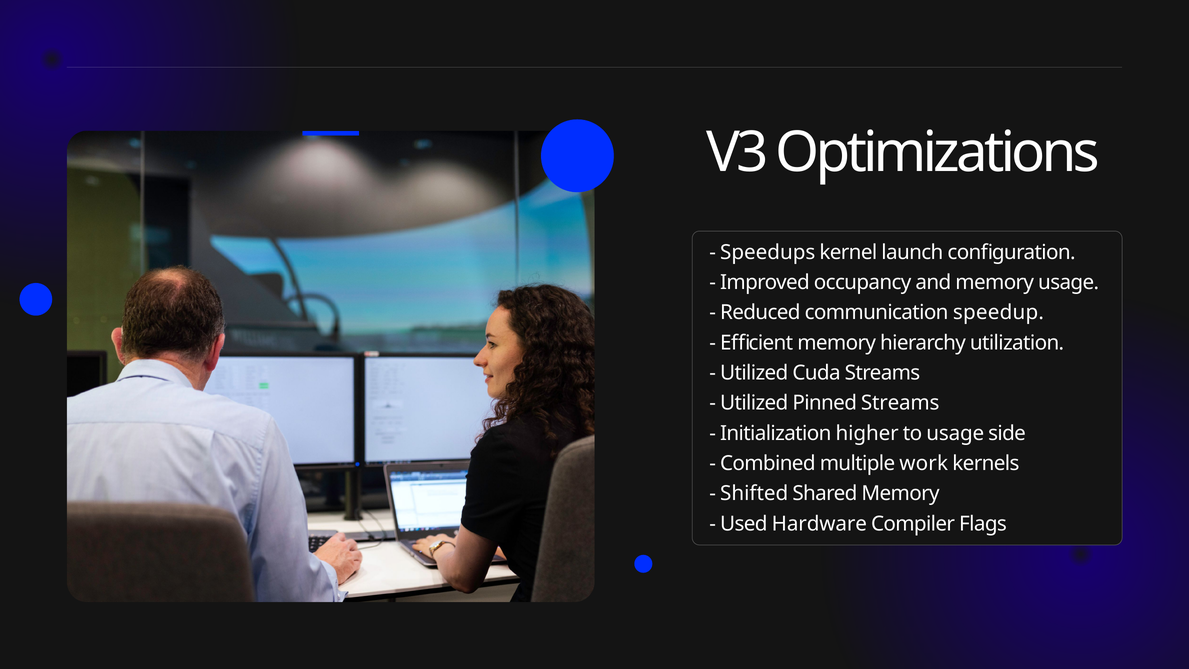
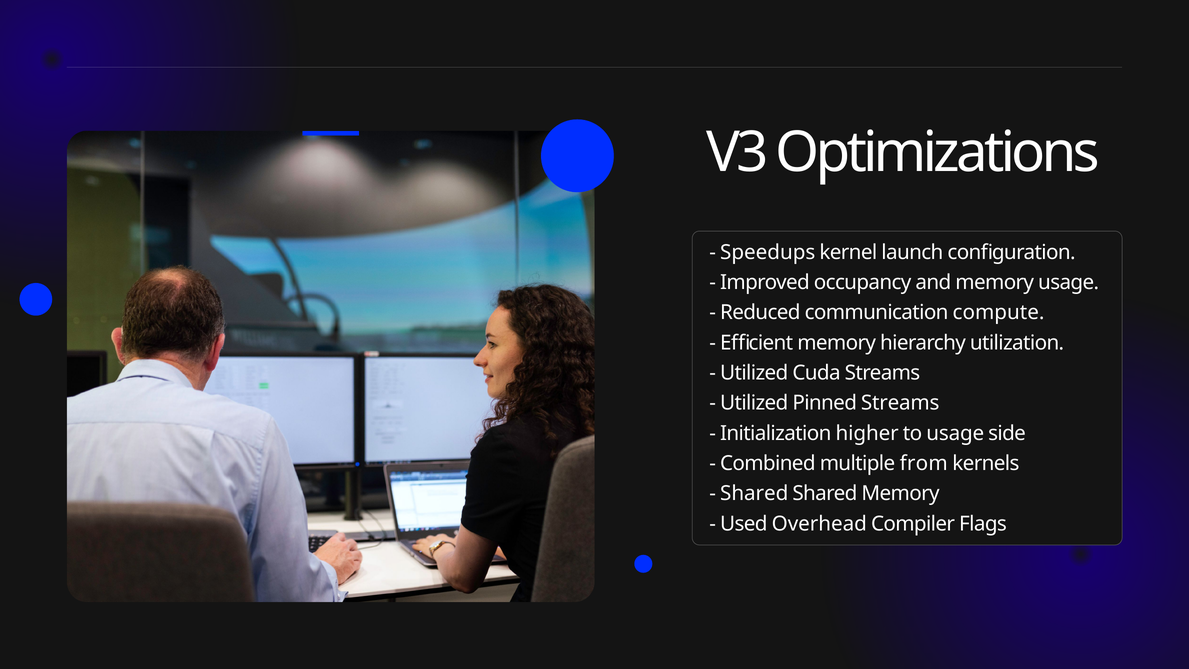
speedup: speedup -> compute
work: work -> from
Shifted at (754, 493): Shifted -> Shared
Hardware: Hardware -> Overhead
